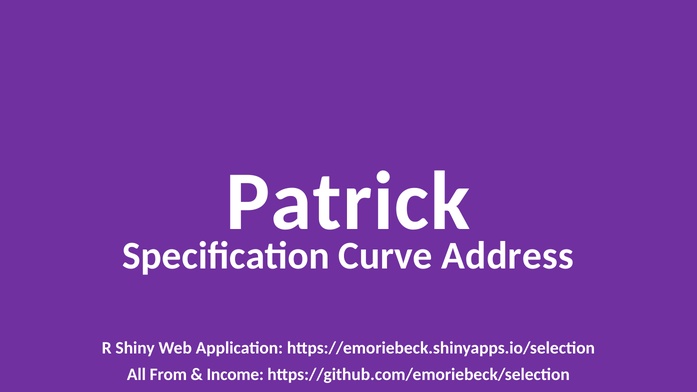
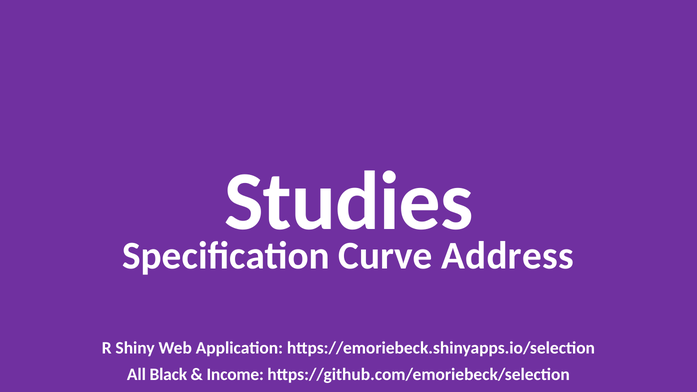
Patrick: Patrick -> Studies
From: From -> Black
